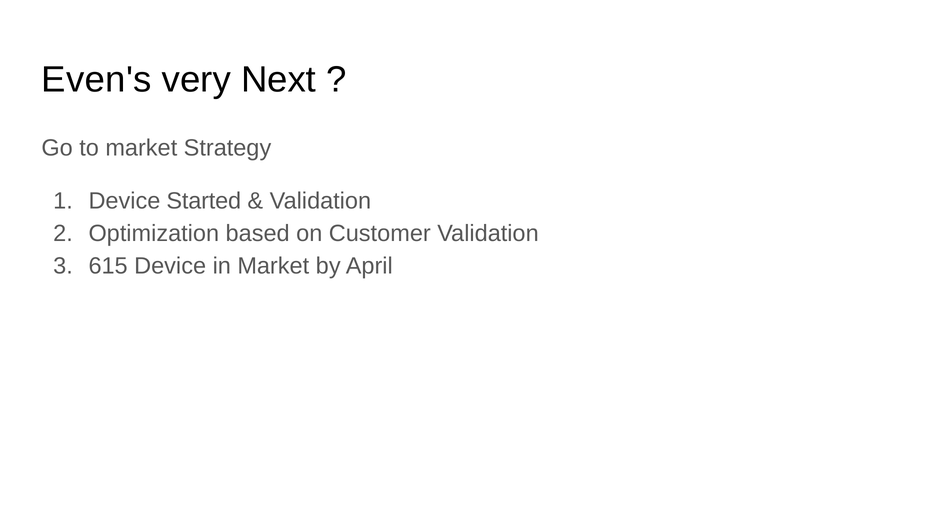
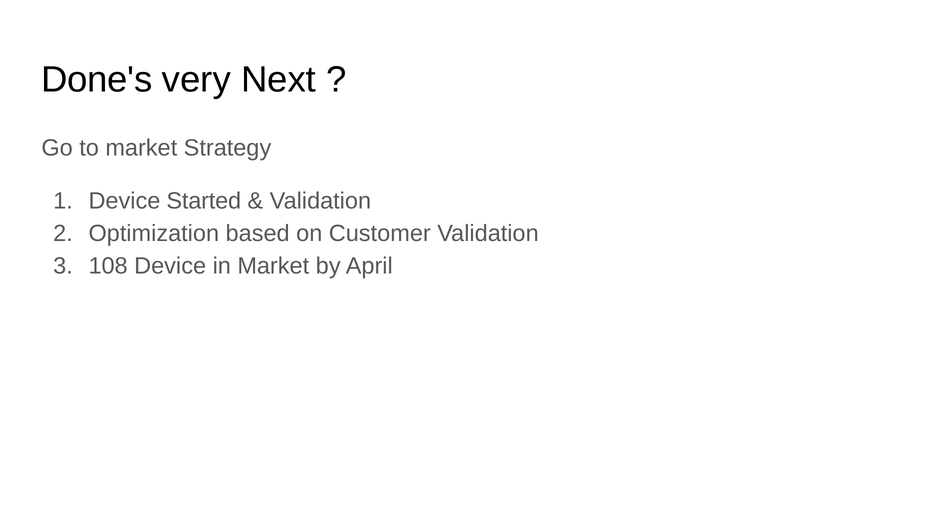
Even's: Even's -> Done's
615: 615 -> 108
